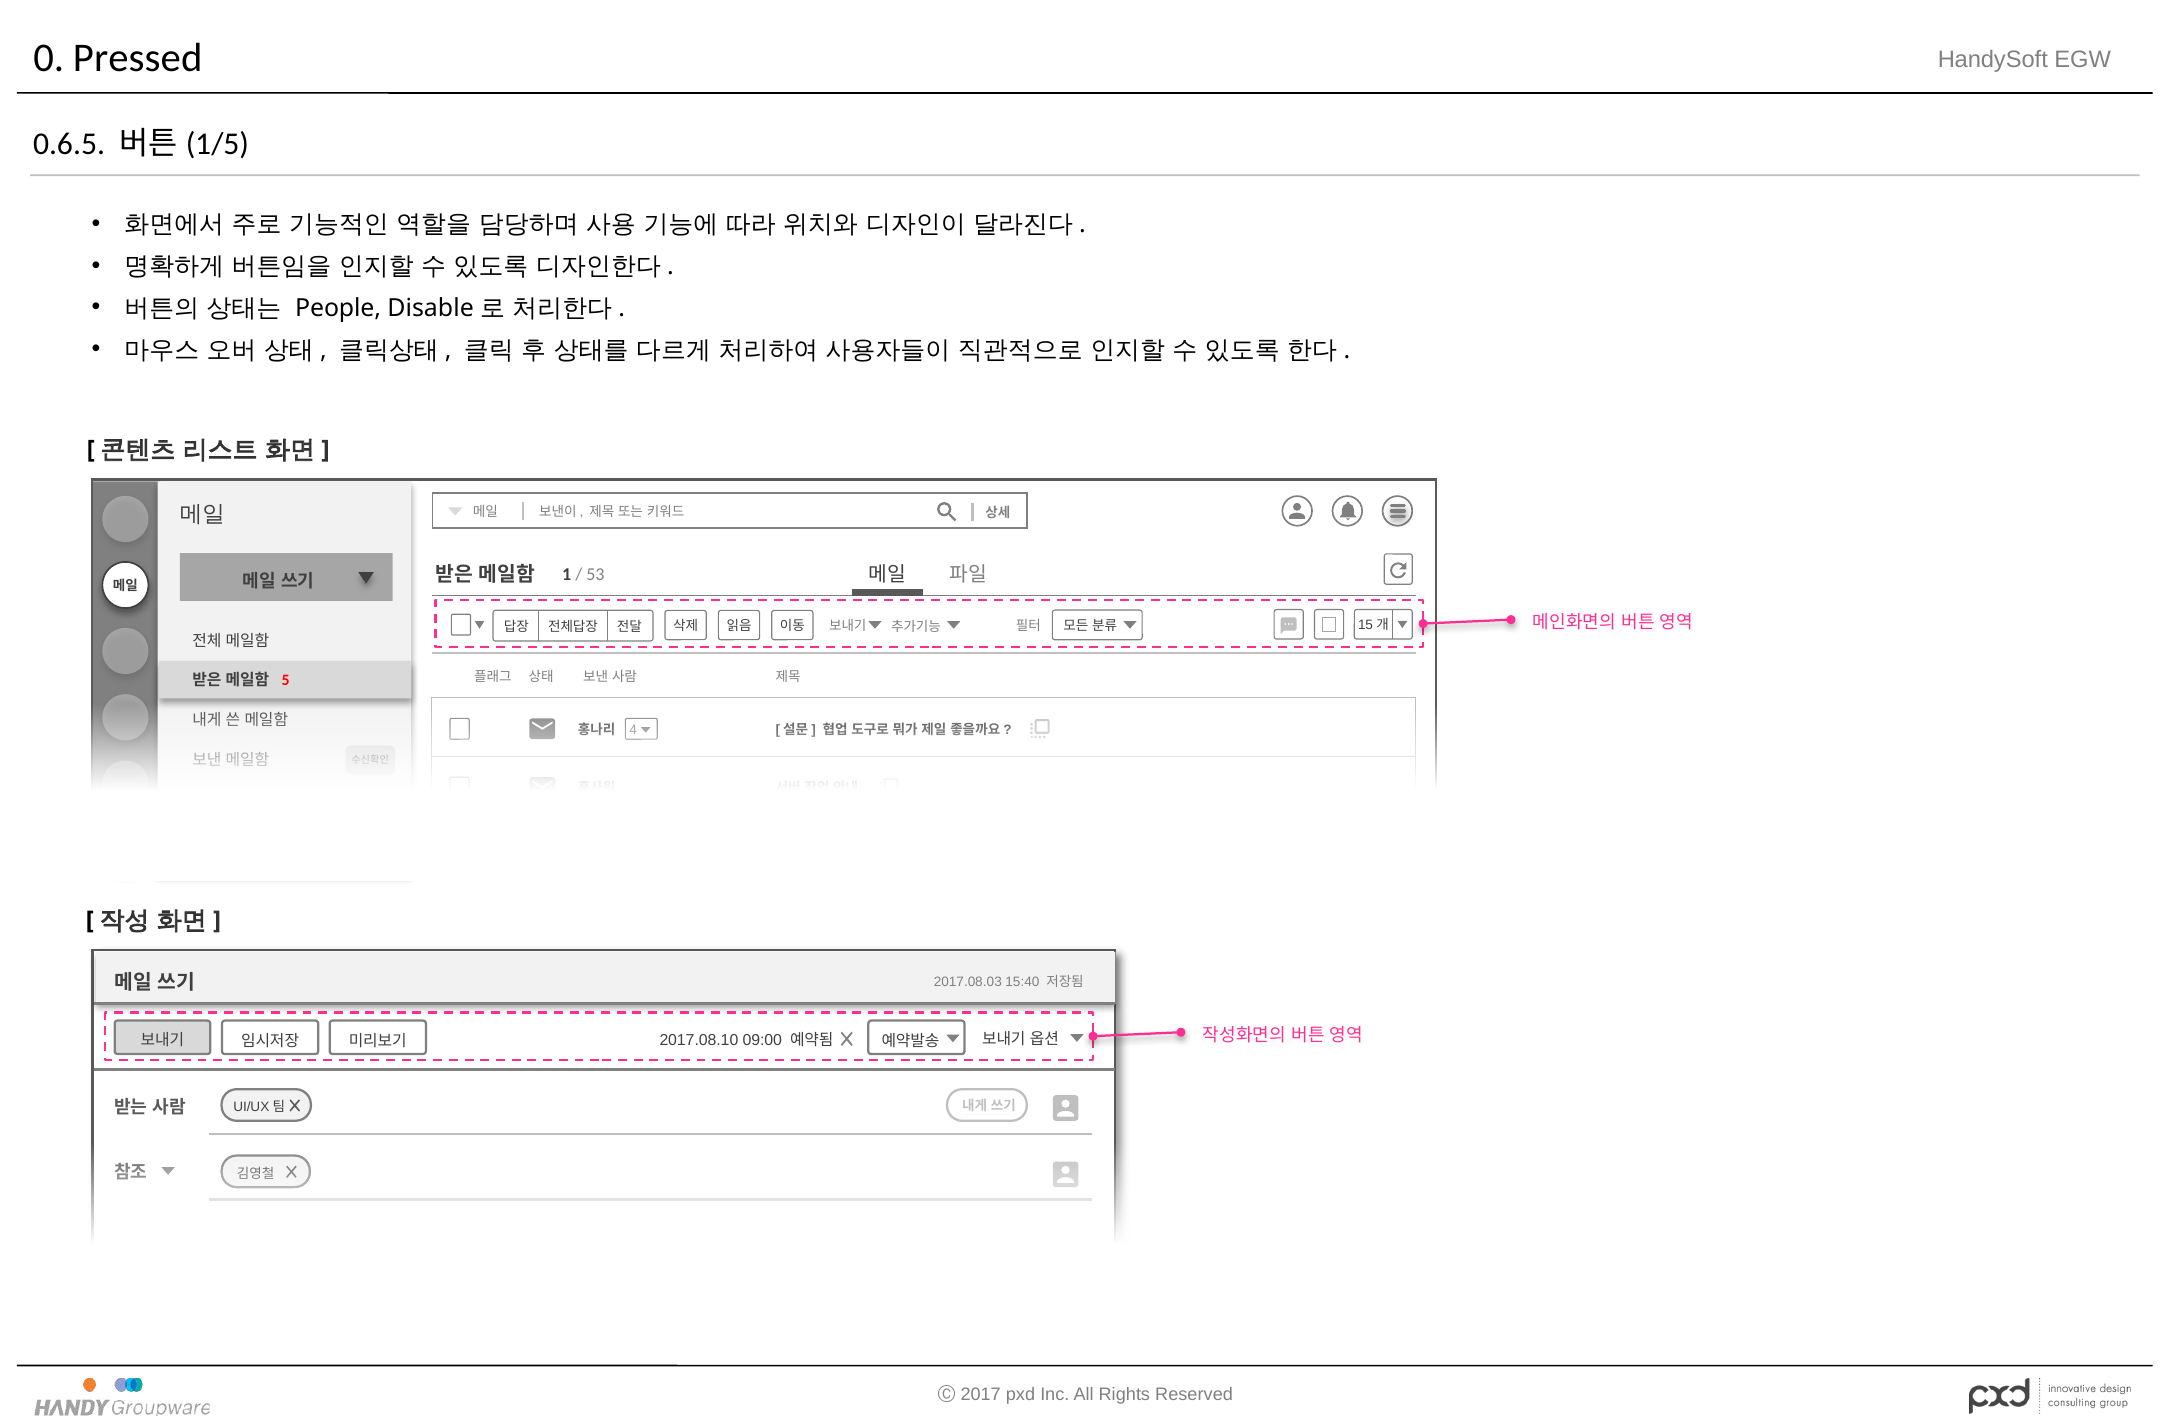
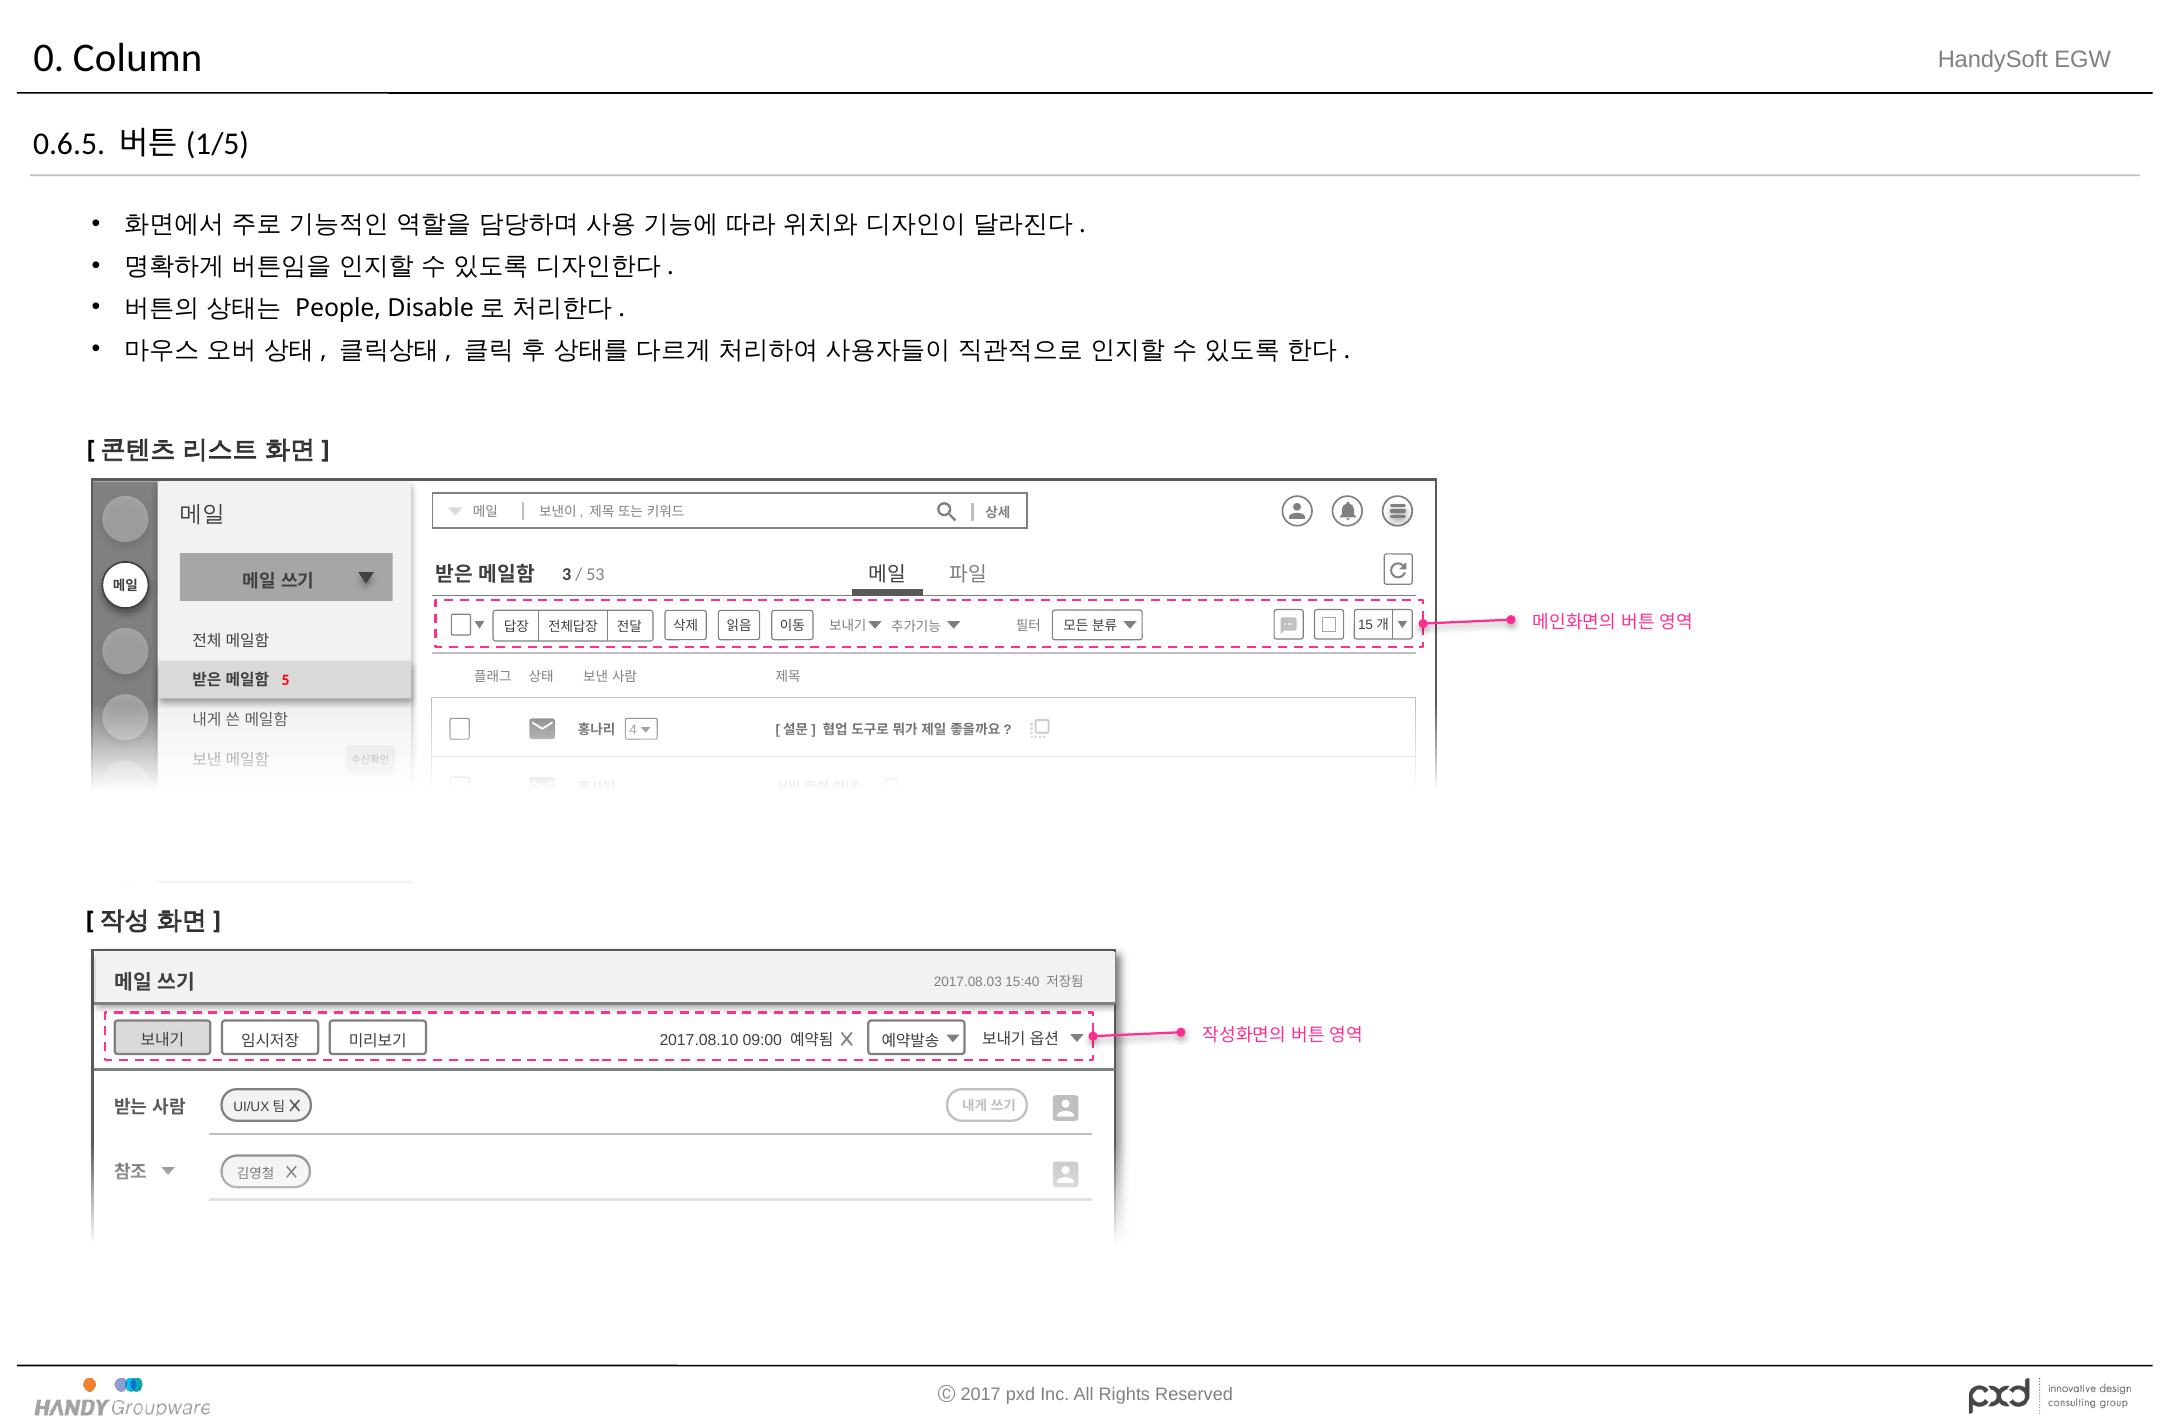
Pressed: Pressed -> Column
1: 1 -> 3
